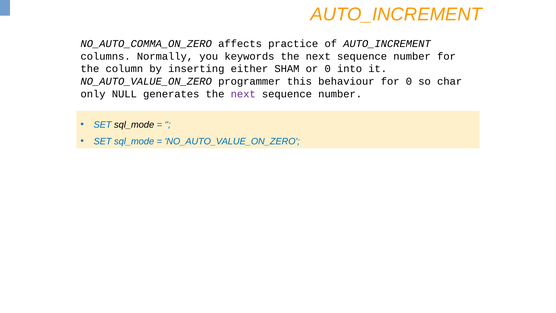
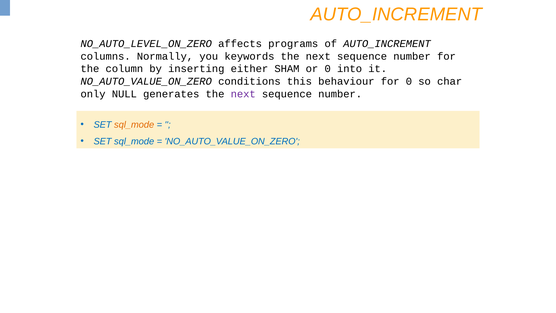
NO_AUTO_COMMA_ON_ZERO: NO_AUTO_COMMA_ON_ZERO -> NO_AUTO_LEVEL_ON_ZERO
practice: practice -> programs
programmer: programmer -> conditions
sql_mode at (134, 125) colour: black -> orange
